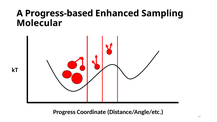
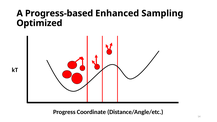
Molecular: Molecular -> Optimized
